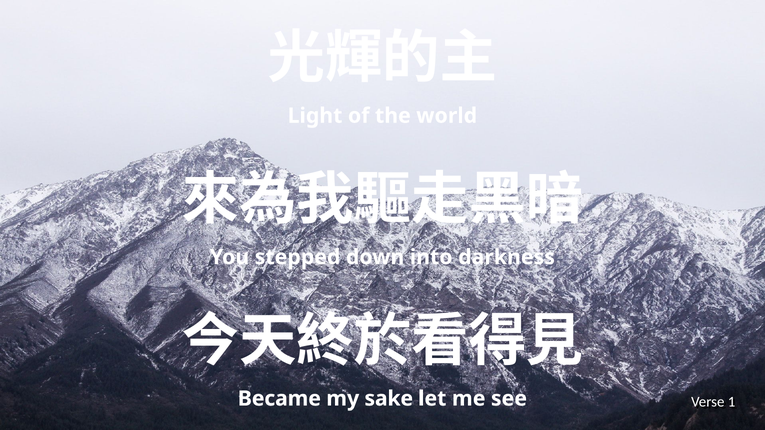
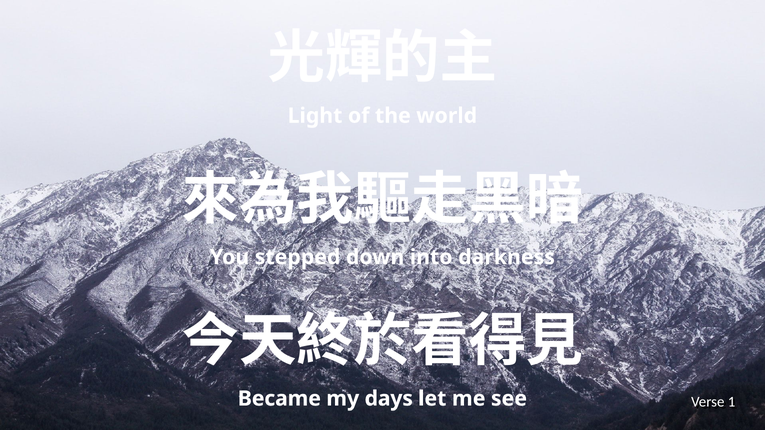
sake: sake -> days
